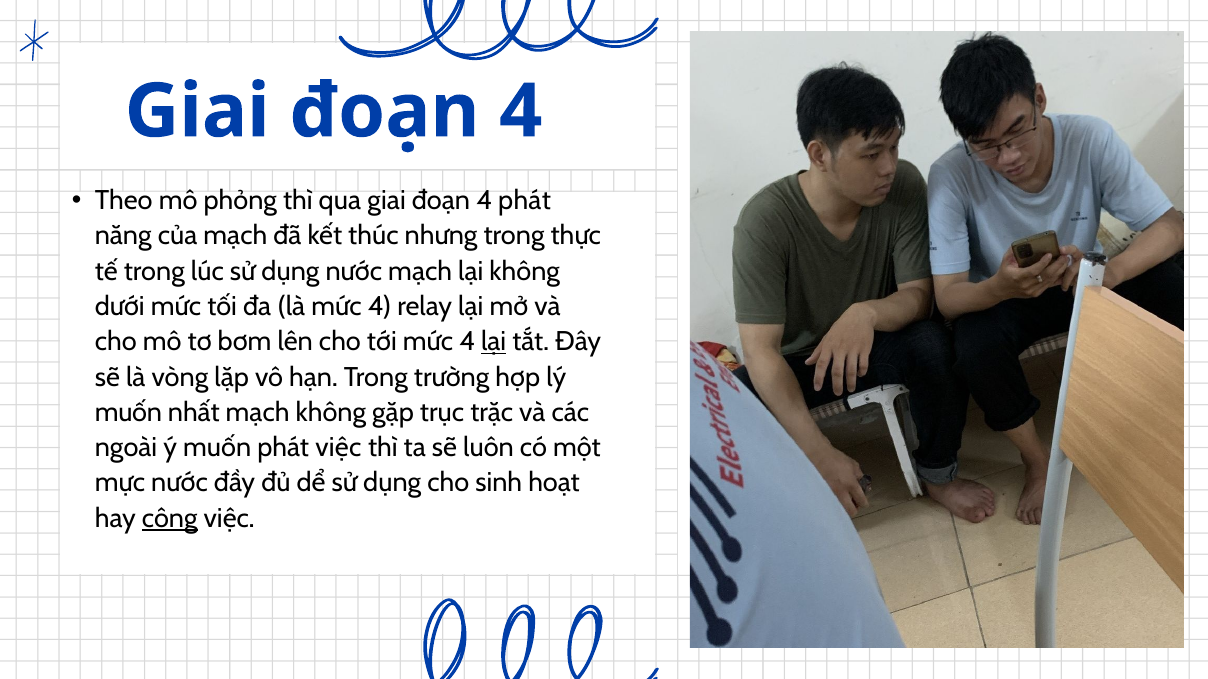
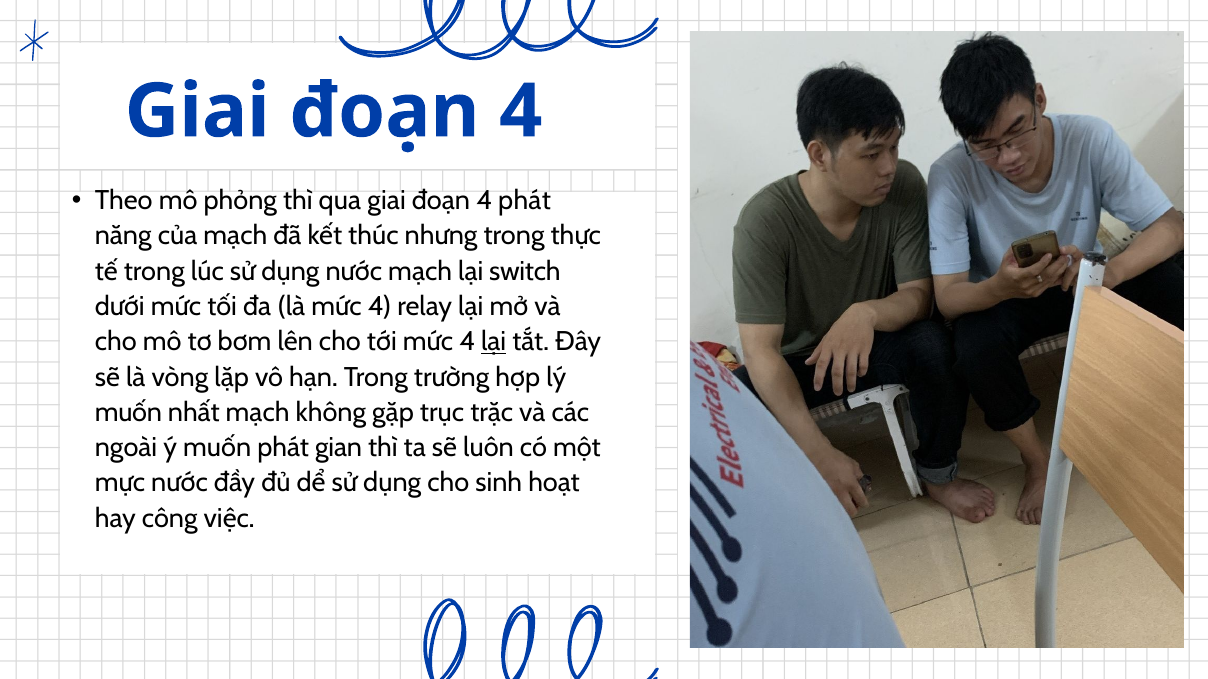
lại không: không -> switch
phát việc: việc -> gian
công underline: present -> none
